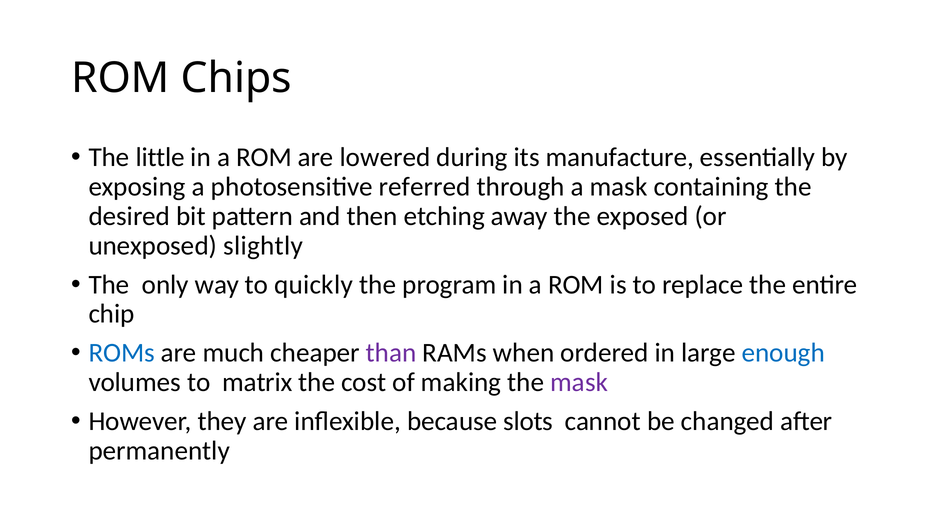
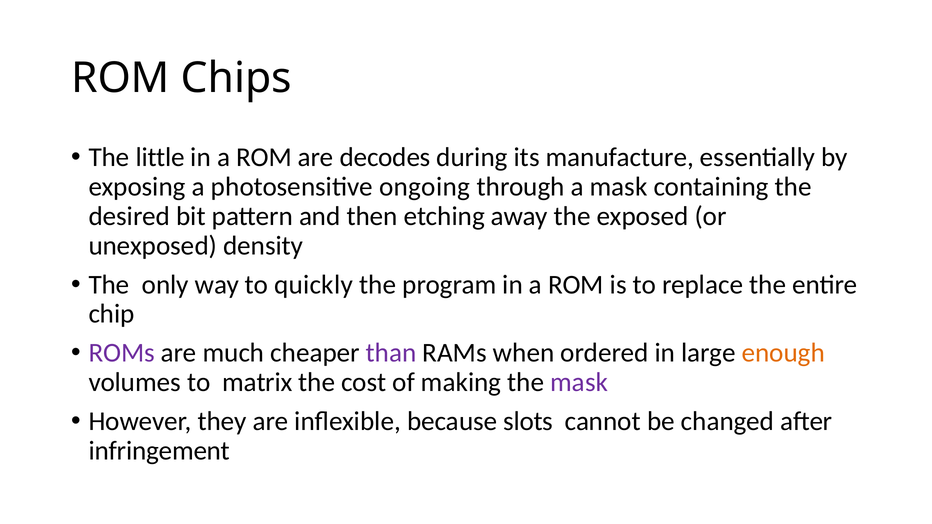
lowered: lowered -> decodes
referred: referred -> ongoing
slightly: slightly -> density
ROMs colour: blue -> purple
enough colour: blue -> orange
permanently: permanently -> infringement
